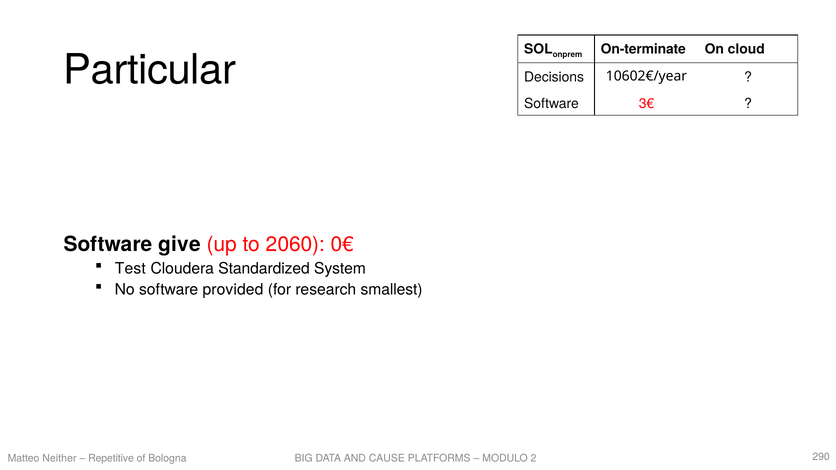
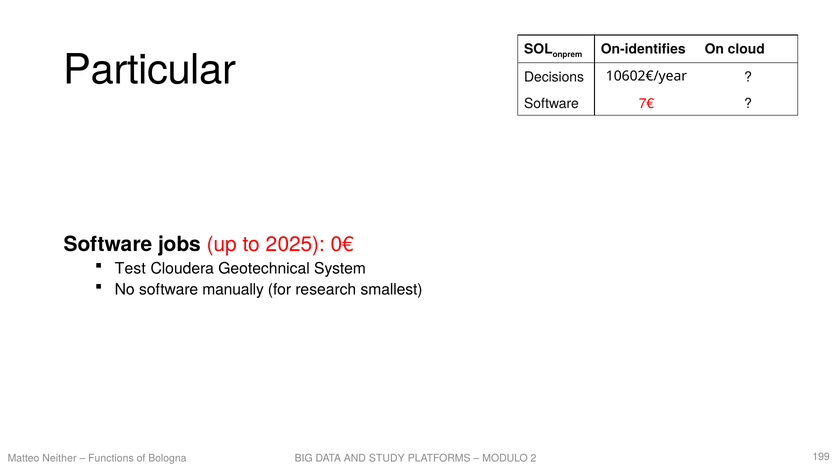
On-terminate: On-terminate -> On-identifies
3€: 3€ -> 7€
give: give -> jobs
2060: 2060 -> 2025
Standardized: Standardized -> Geotechnical
provided: provided -> manually
Repetitive: Repetitive -> Functions
CAUSE: CAUSE -> STUDY
290: 290 -> 199
